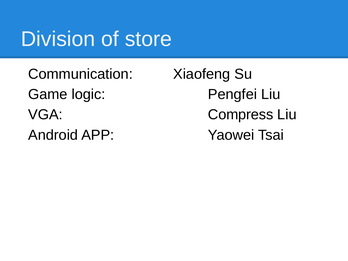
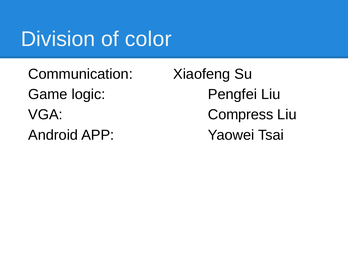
store: store -> color
